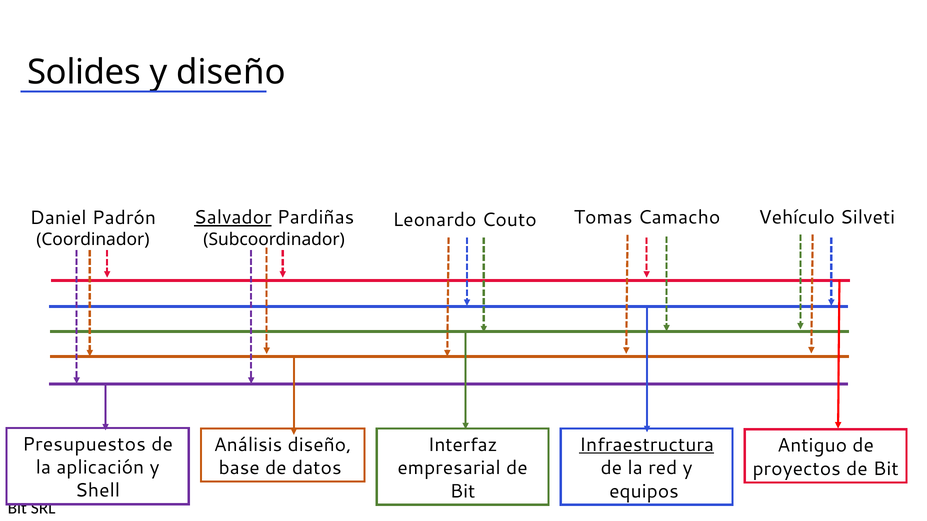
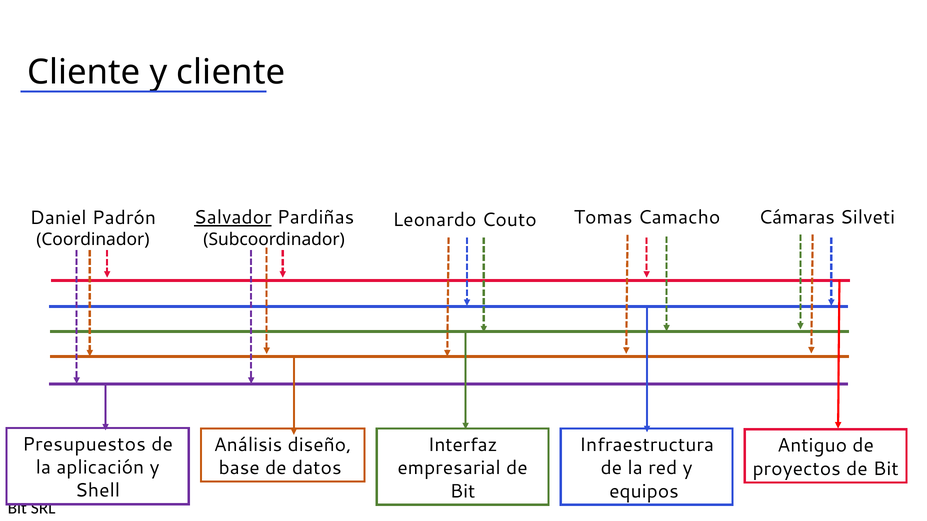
Solides at (84, 72): Solides -> Cliente
y diseño: diseño -> cliente
Vehículo: Vehículo -> Cámaras
Infraestructura underline: present -> none
